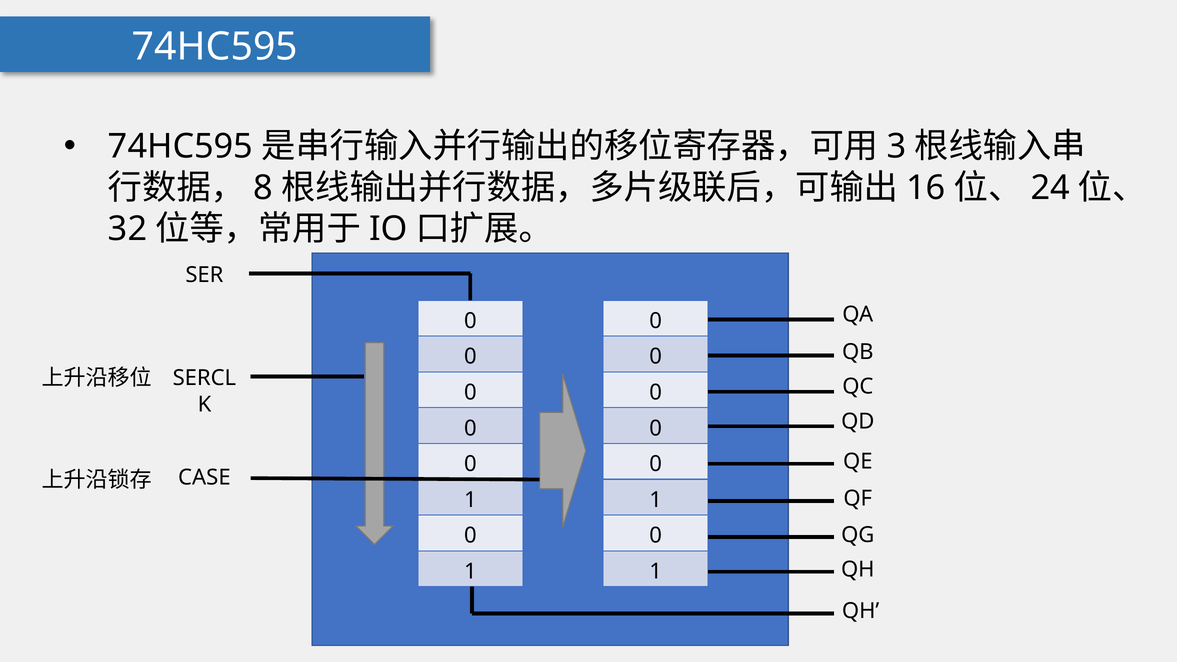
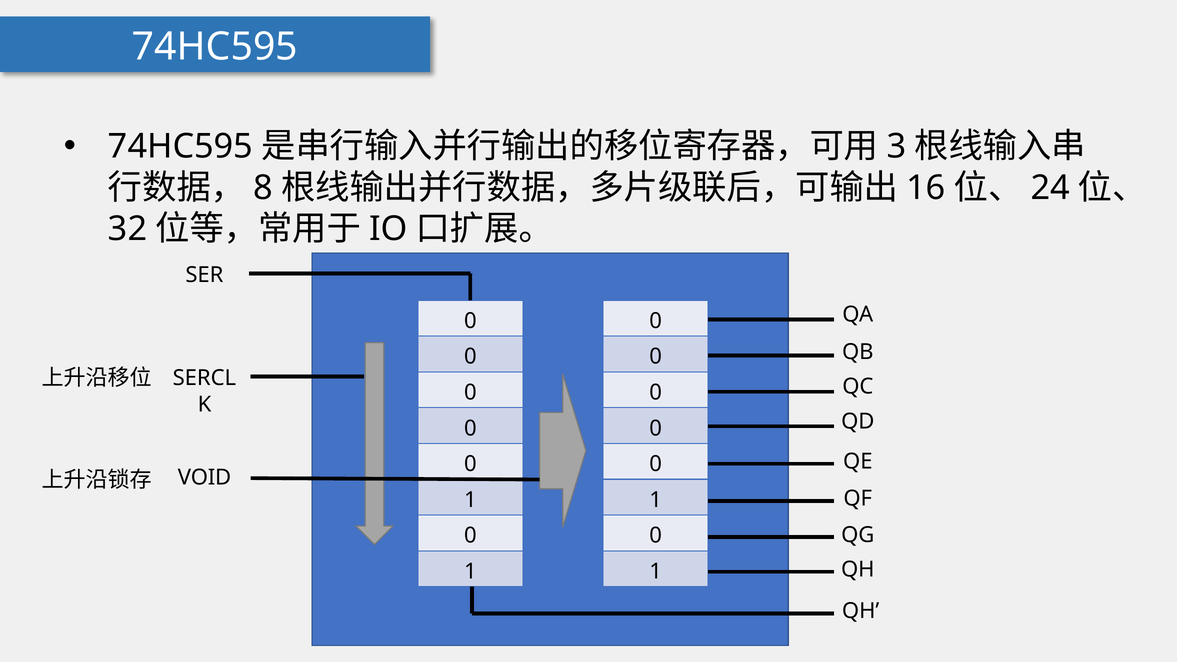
CASE: CASE -> VOID
